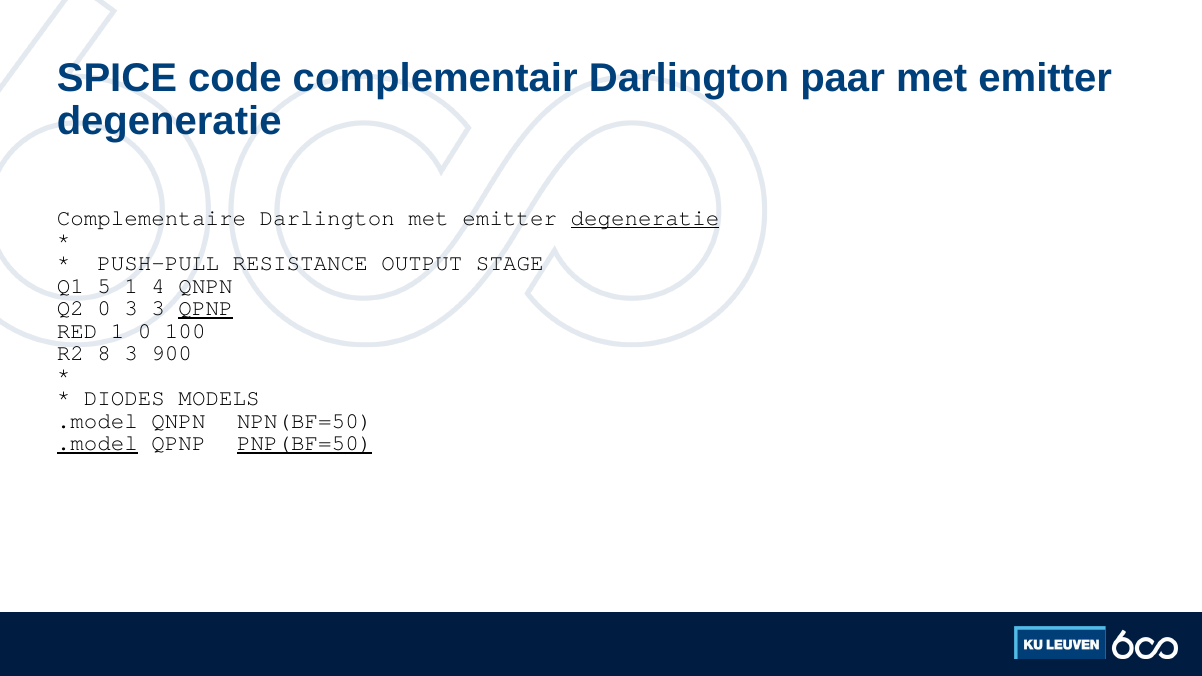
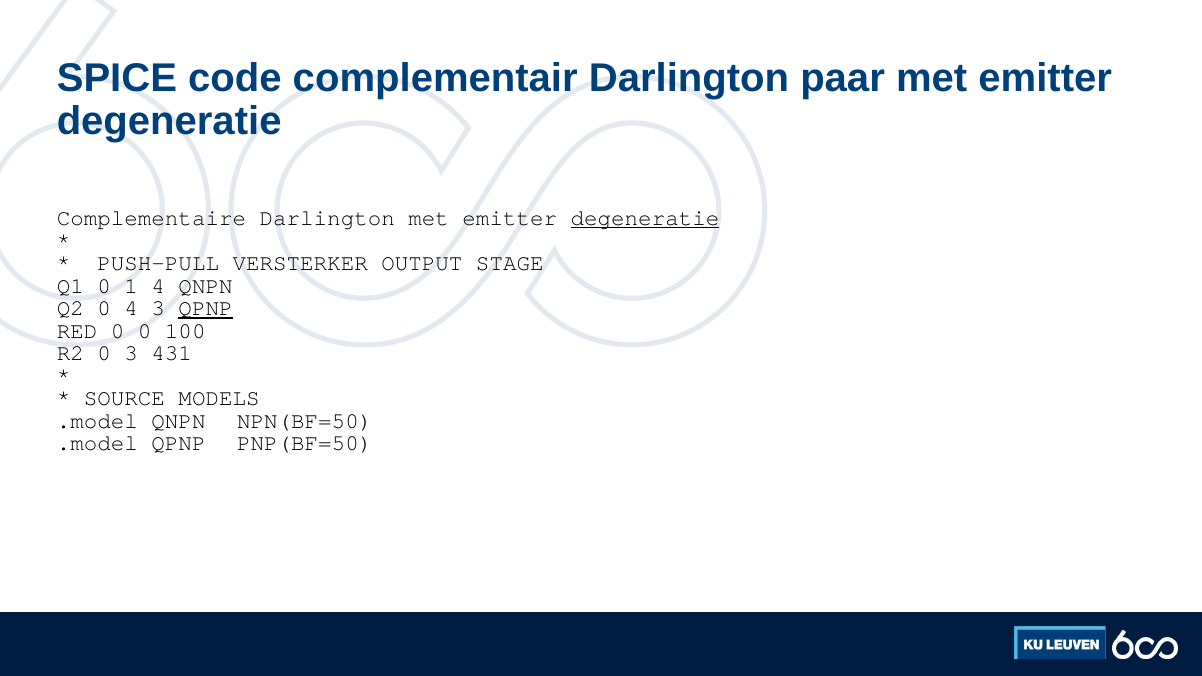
RESISTANCE: RESISTANCE -> VERSTERKER
Q1 5: 5 -> 0
0 3: 3 -> 4
RED 1: 1 -> 0
R2 8: 8 -> 0
900: 900 -> 431
DIODES: DIODES -> SOURCE
.model at (97, 443) underline: present -> none
PNP(BF=50 underline: present -> none
